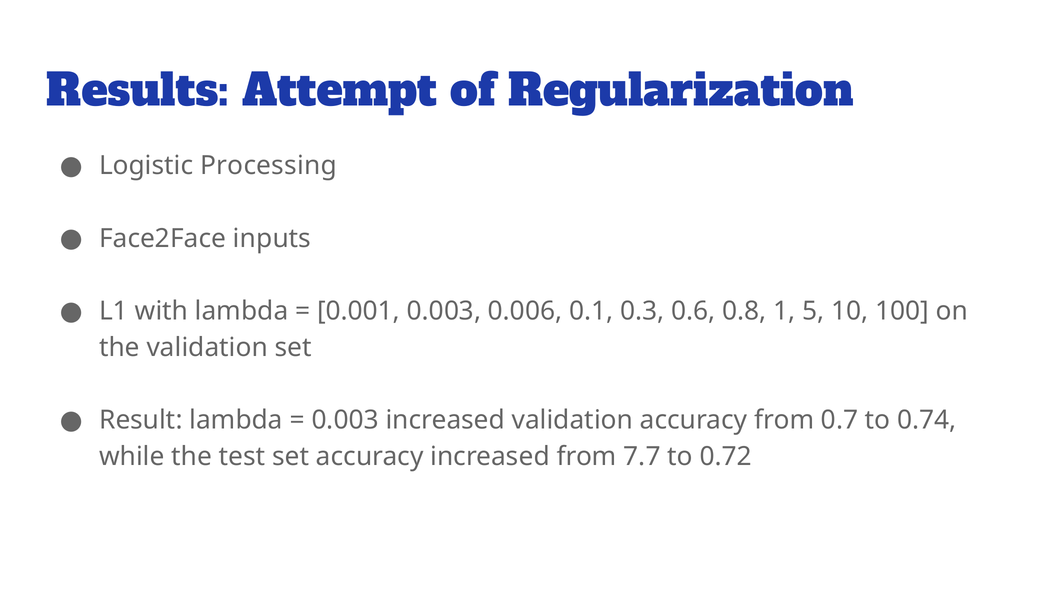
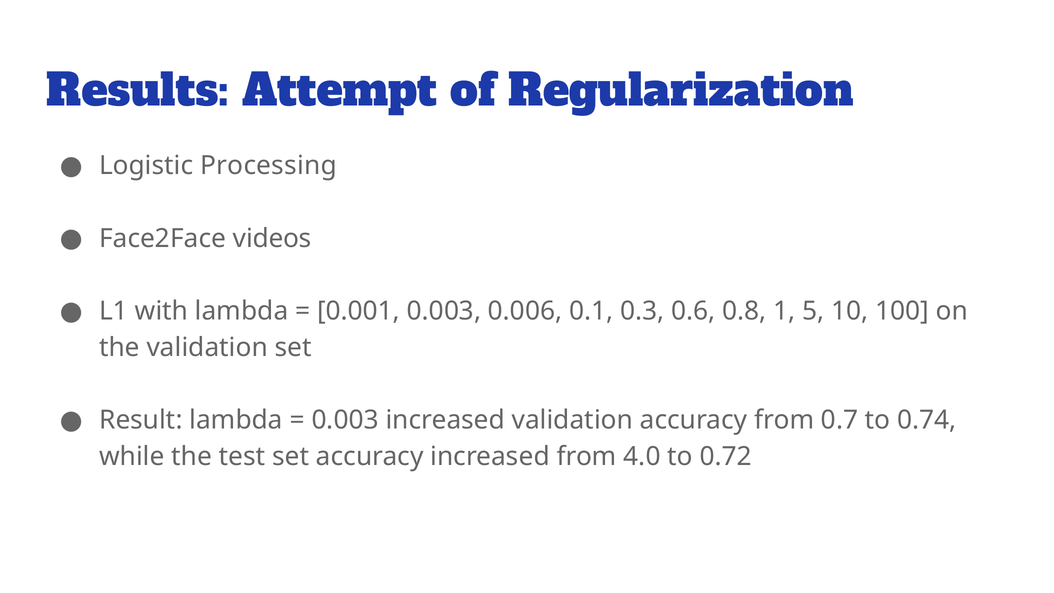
inputs: inputs -> videos
7.7: 7.7 -> 4.0
